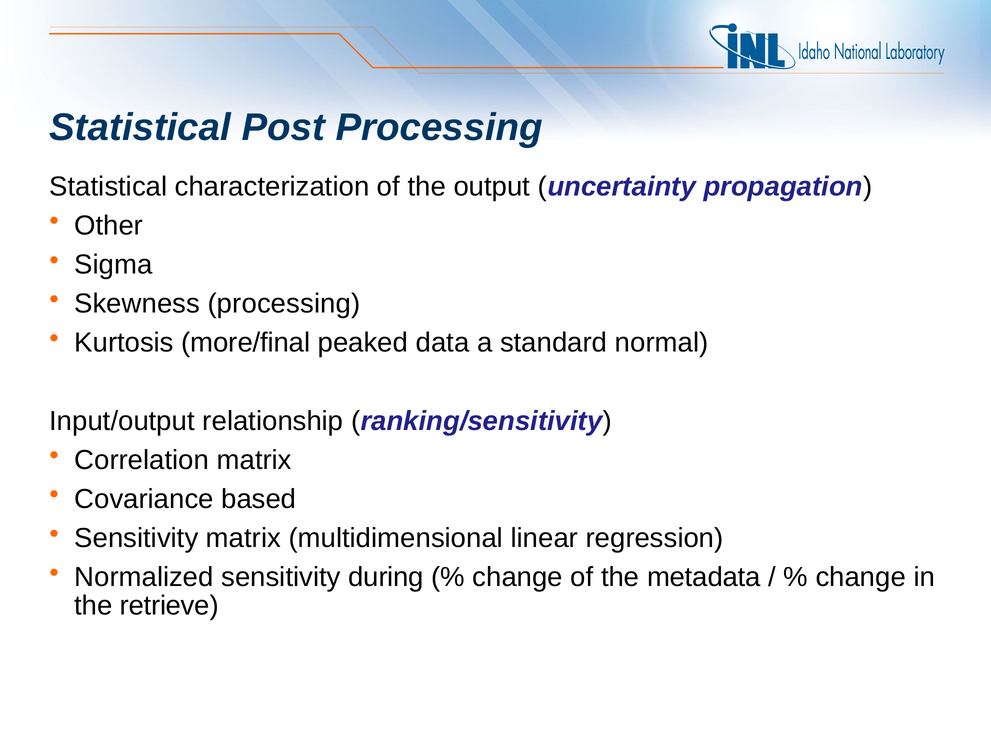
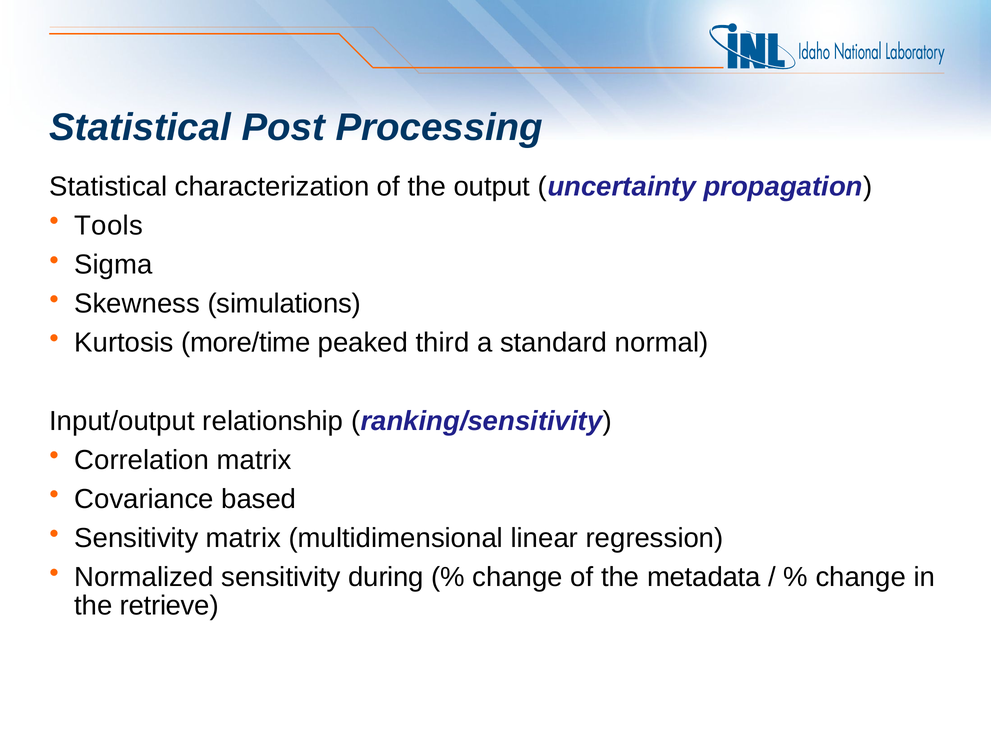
Other: Other -> Tools
Skewness processing: processing -> simulations
more/final: more/final -> more/time
data: data -> third
